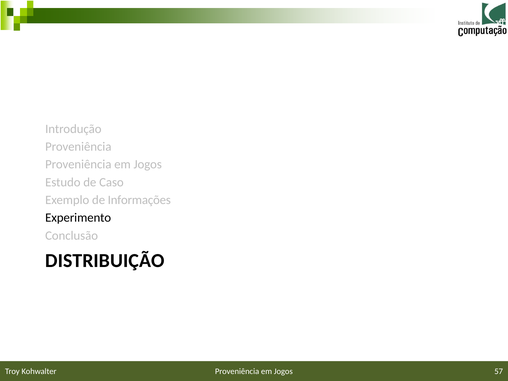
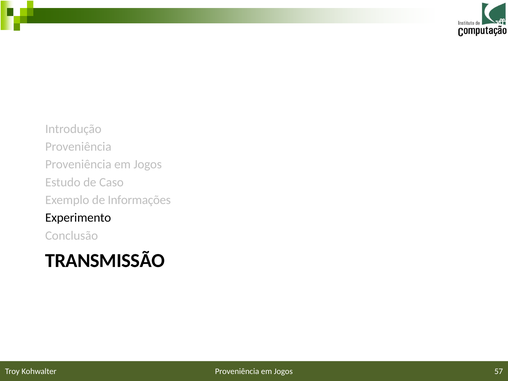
DISTRIBUIÇÃO: DISTRIBUIÇÃO -> TRANSMISSÃO
